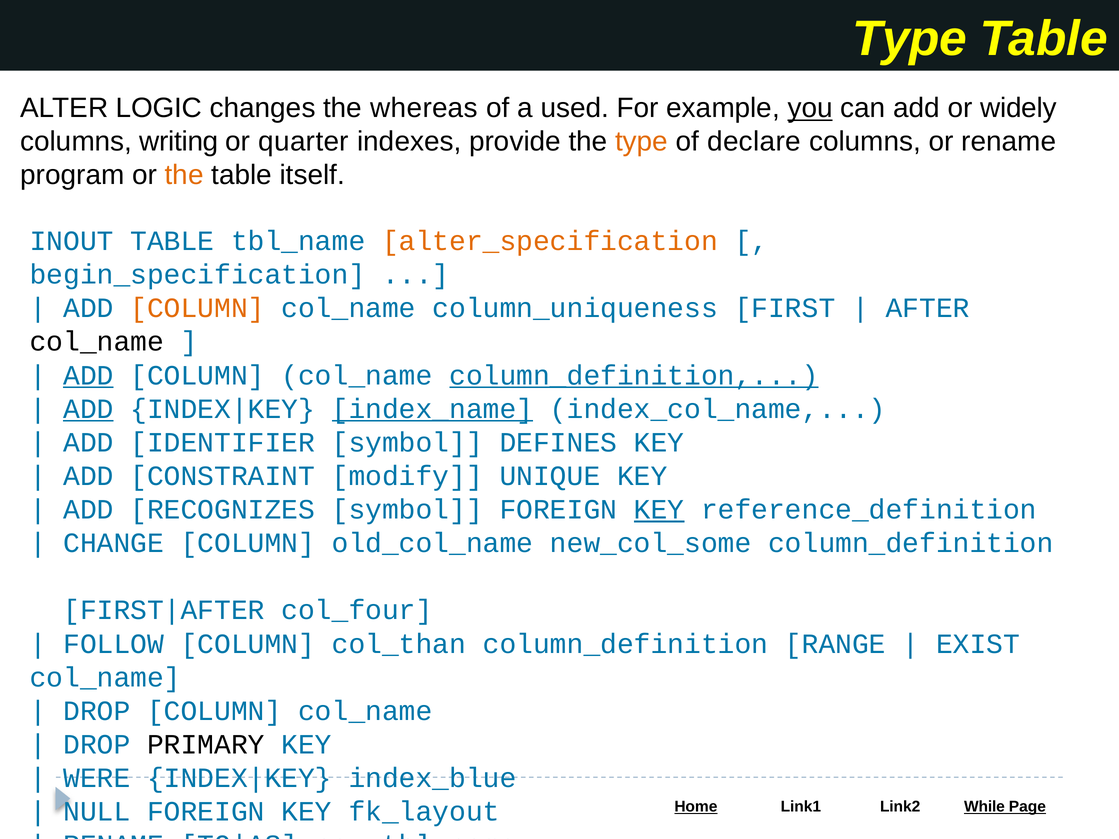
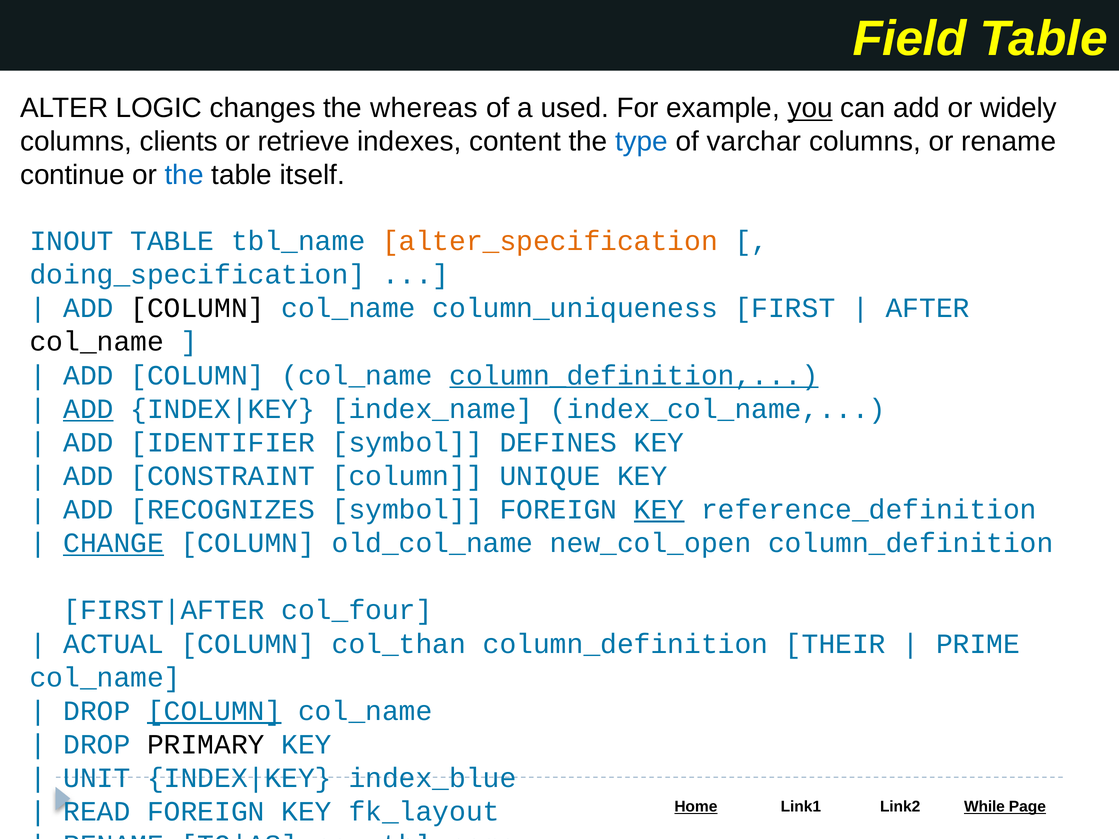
Type at (910, 39): Type -> Field
writing: writing -> clients
quarter: quarter -> retrieve
provide: provide -> content
type at (642, 142) colour: orange -> blue
declare: declare -> varchar
program: program -> continue
the at (184, 175) colour: orange -> blue
begin_specification: begin_specification -> doing_specification
COLUMN at (197, 308) colour: orange -> black
ADD at (88, 375) underline: present -> none
index_name underline: present -> none
CONSTRAINT modify: modify -> column
CHANGE underline: none -> present
new_col_some: new_col_some -> new_col_open
FOLLOW: FOLLOW -> ACTUAL
RANGE: RANGE -> THEIR
EXIST: EXIST -> PRIME
COLUMN at (214, 711) underline: none -> present
WERE: WERE -> UNIT
NULL: NULL -> READ
